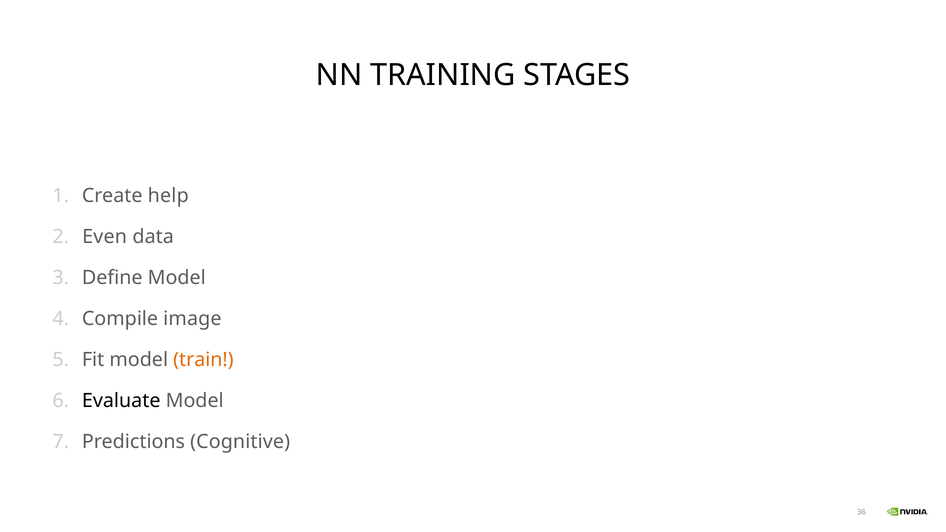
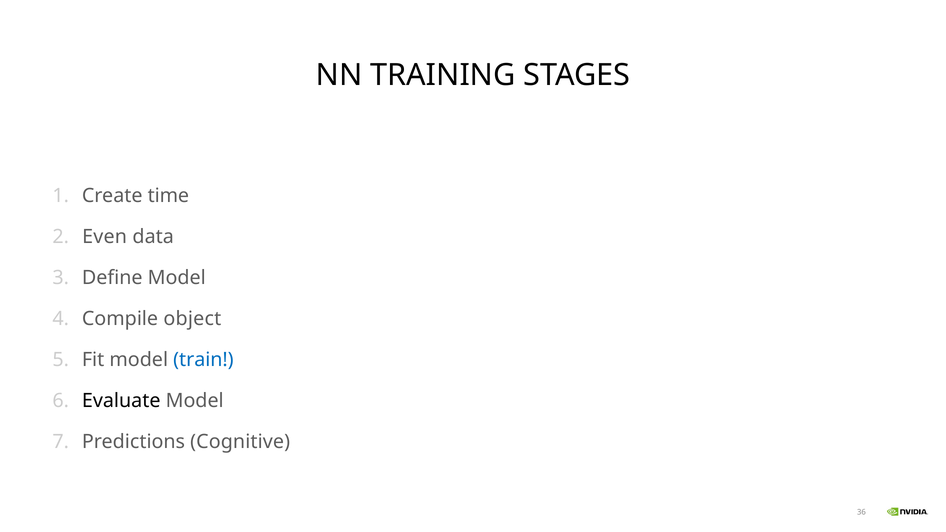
help: help -> time
image: image -> object
train colour: orange -> blue
